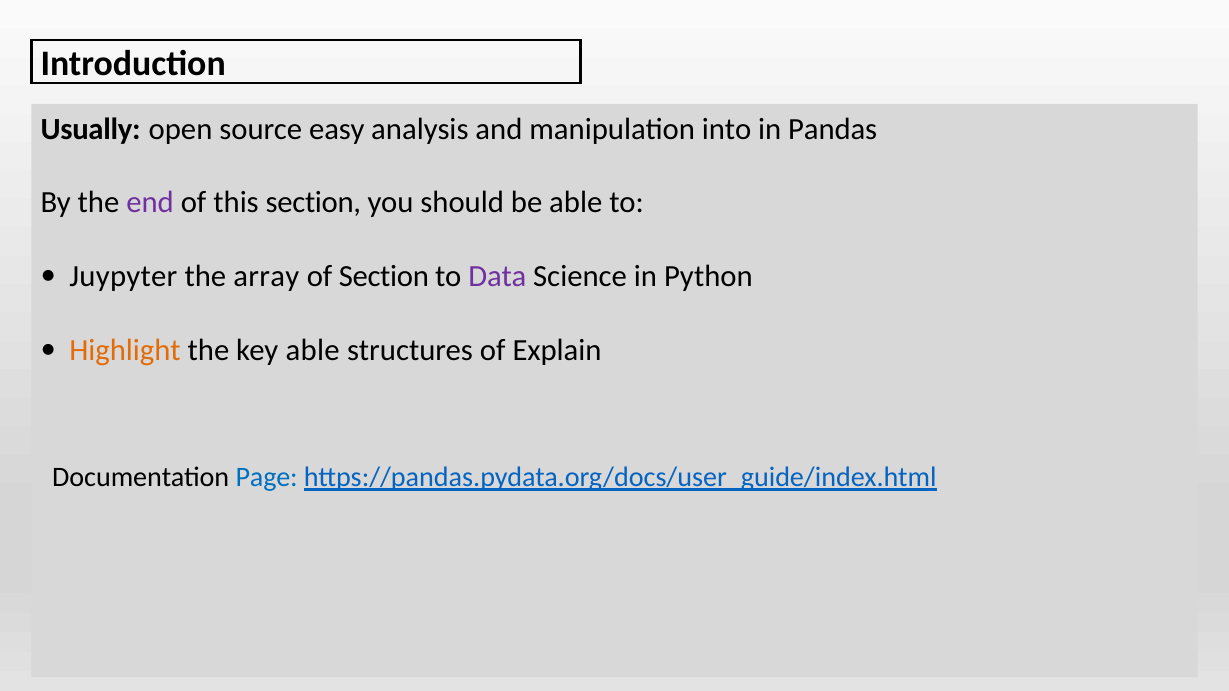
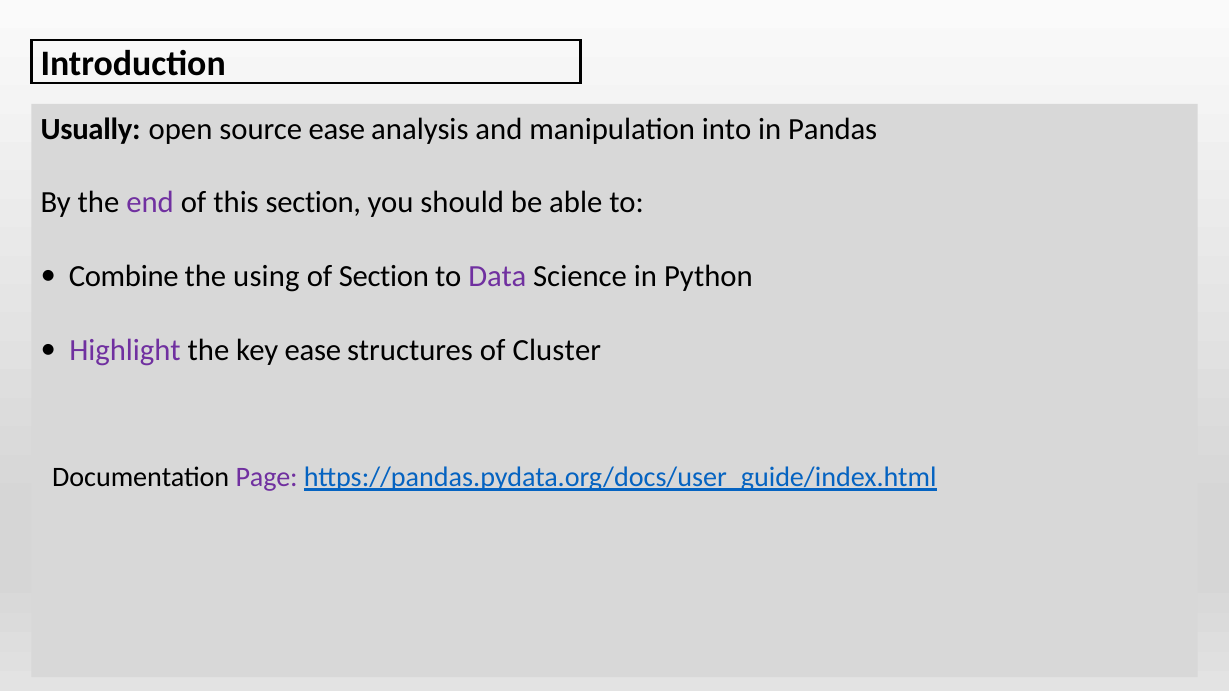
source easy: easy -> ease
Juypyter: Juypyter -> Combine
array: array -> using
Highlight colour: orange -> purple
key able: able -> ease
Explain: Explain -> Cluster
Page colour: blue -> purple
